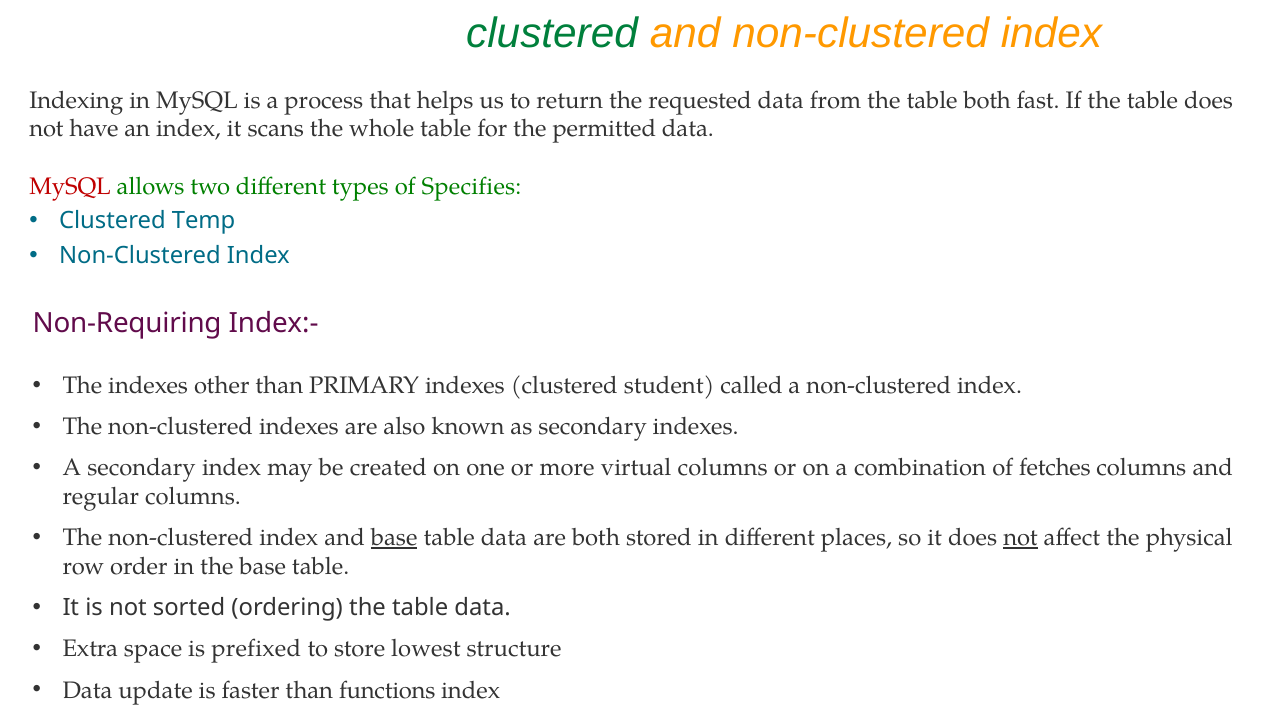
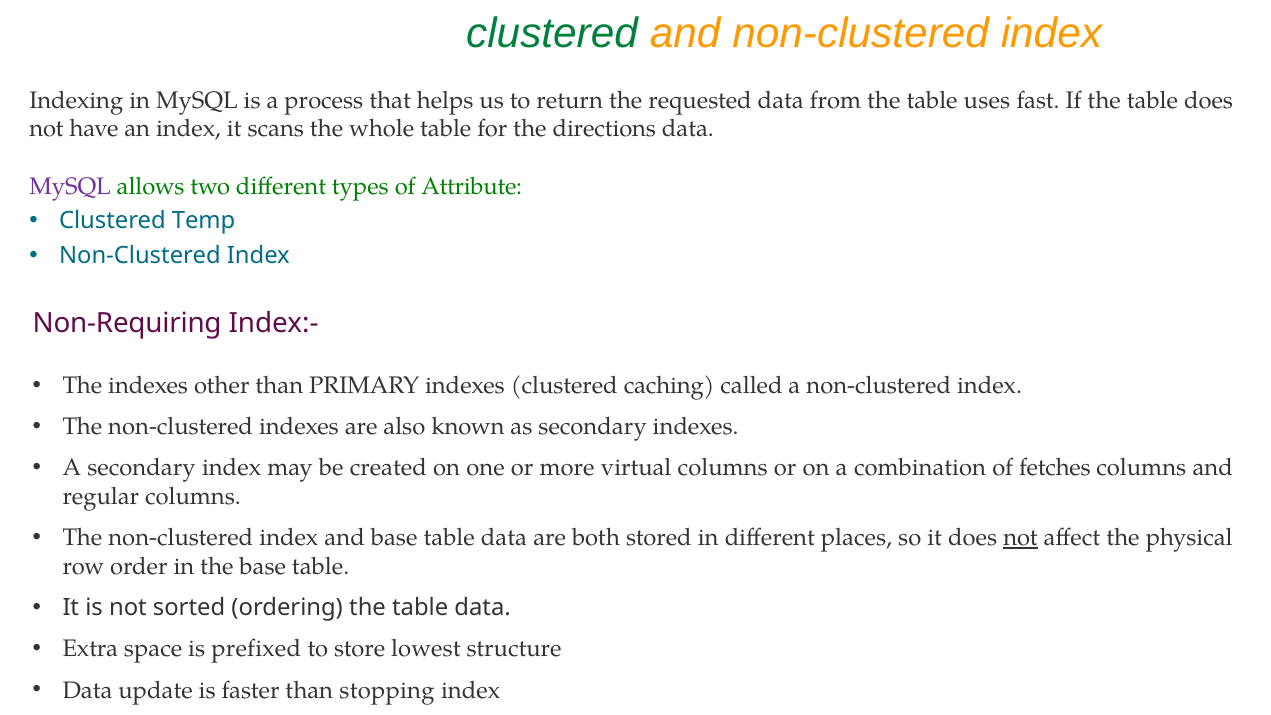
table both: both -> uses
permitted: permitted -> directions
MySQL at (70, 186) colour: red -> purple
Specifies: Specifies -> Attribute
student: student -> caching
base at (394, 538) underline: present -> none
functions: functions -> stopping
